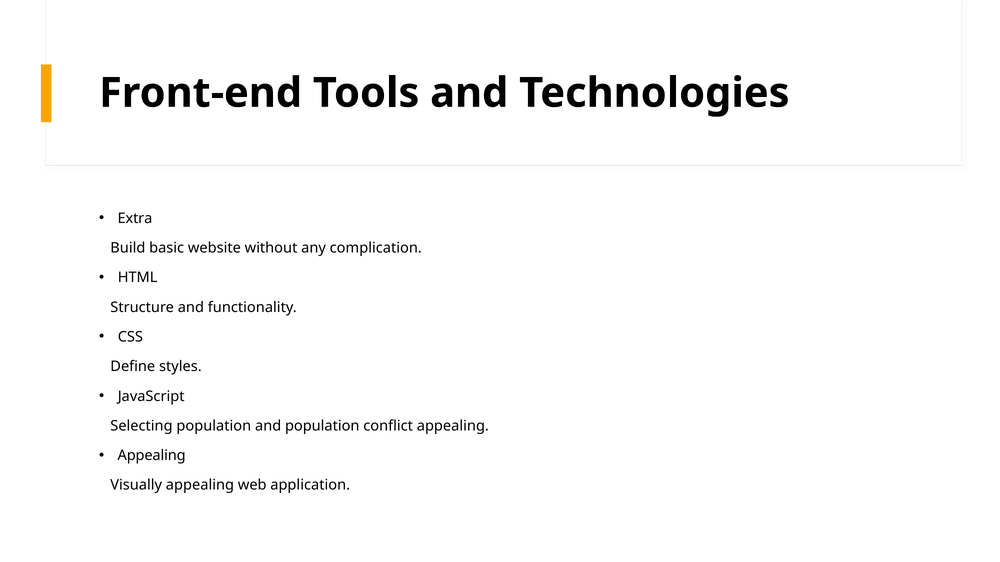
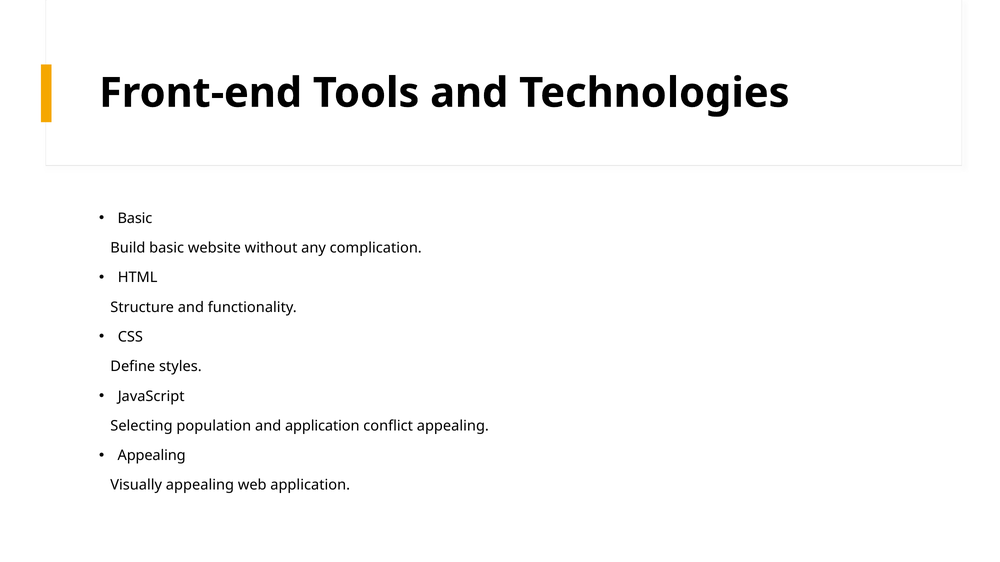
Extra at (135, 219): Extra -> Basic
and population: population -> application
